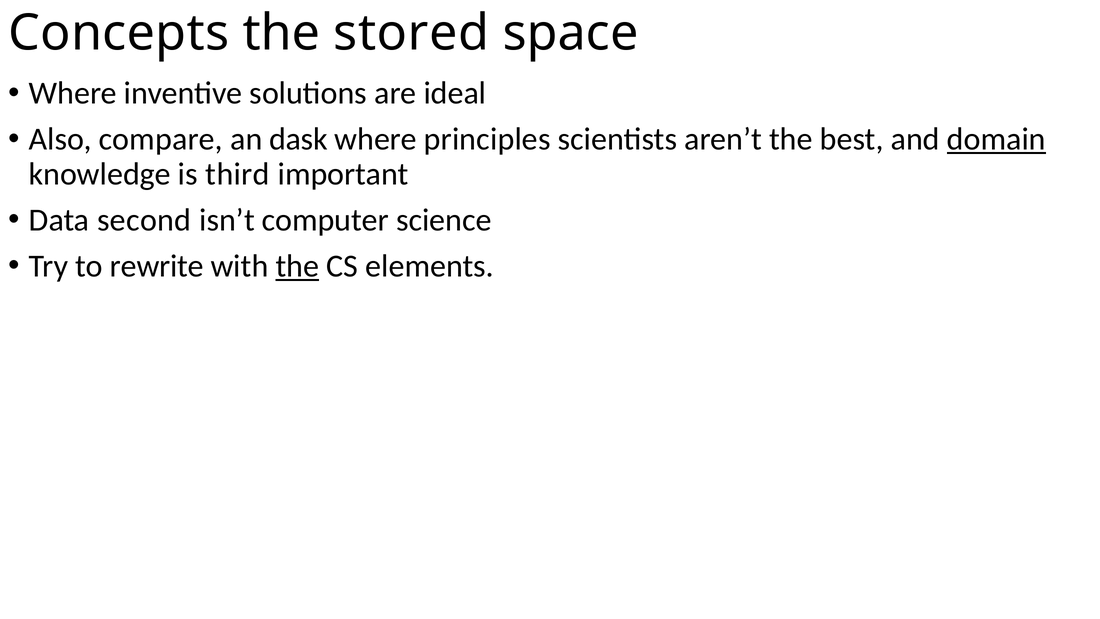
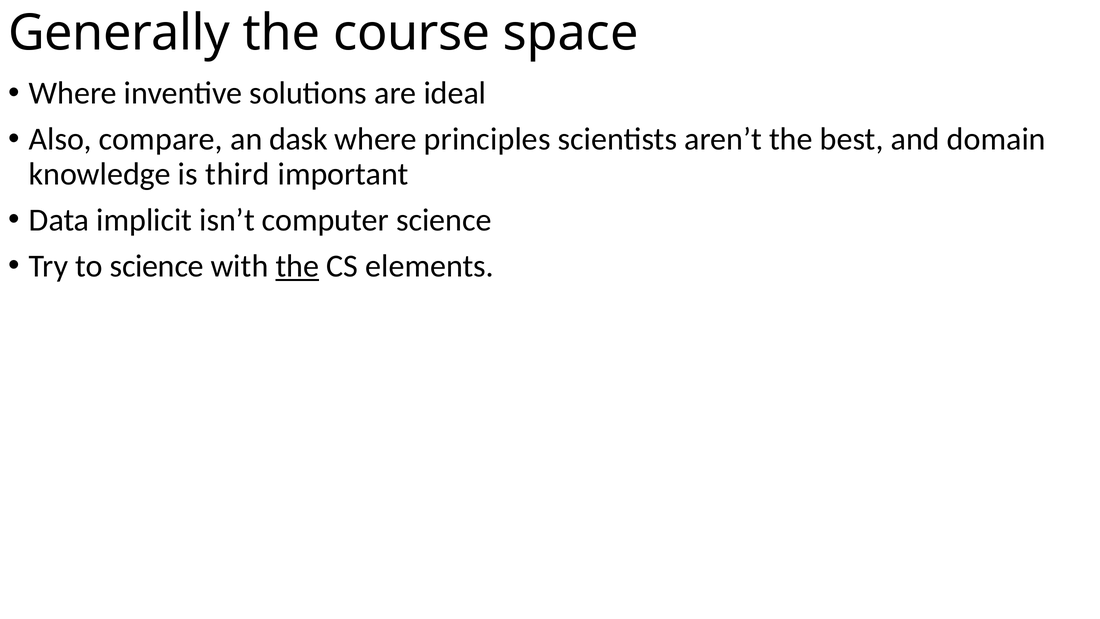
Concepts: Concepts -> Generally
stored: stored -> course
domain underline: present -> none
second: second -> implicit
to rewrite: rewrite -> science
